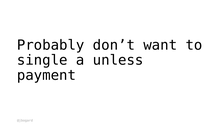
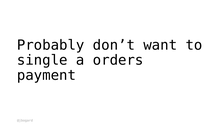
unless: unless -> orders
